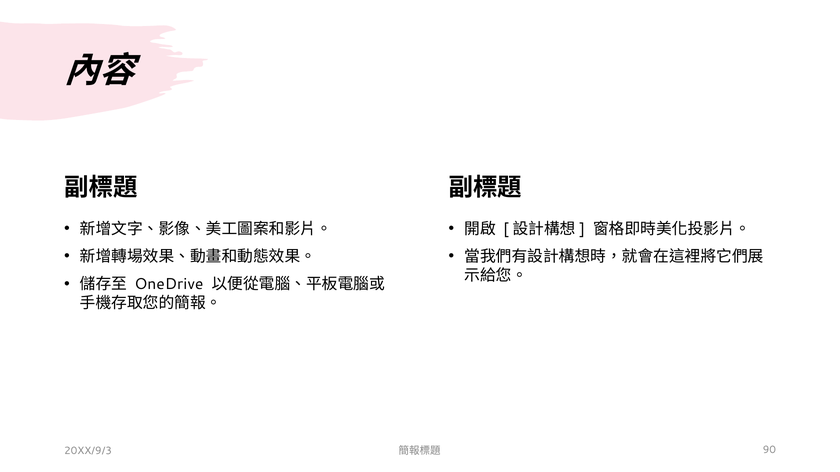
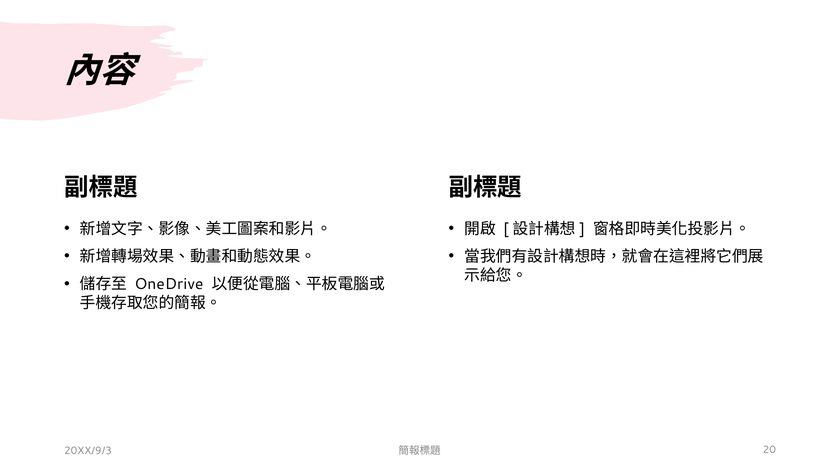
90: 90 -> 20
